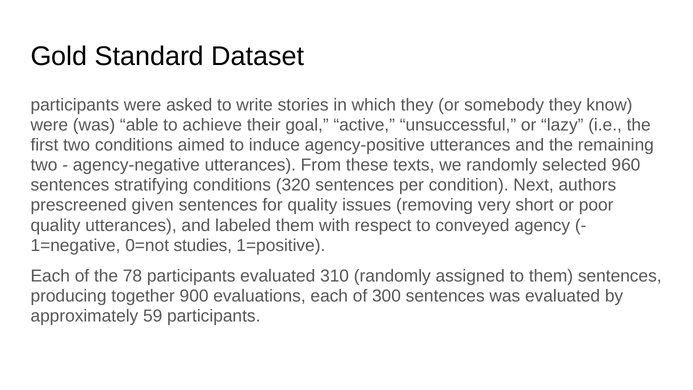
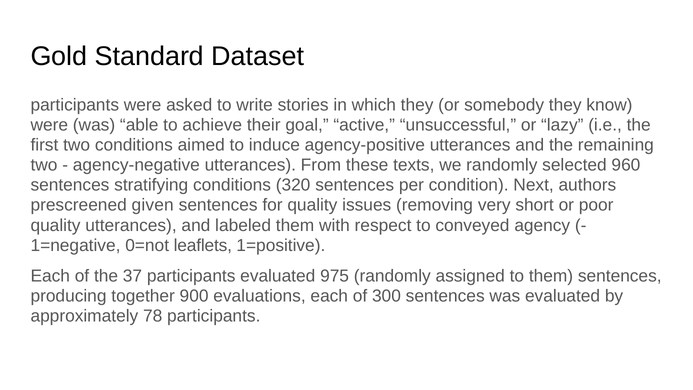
studies: studies -> leaflets
78: 78 -> 37
310: 310 -> 975
59: 59 -> 78
